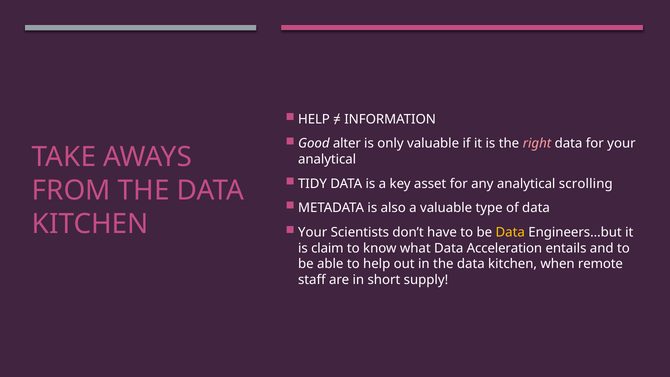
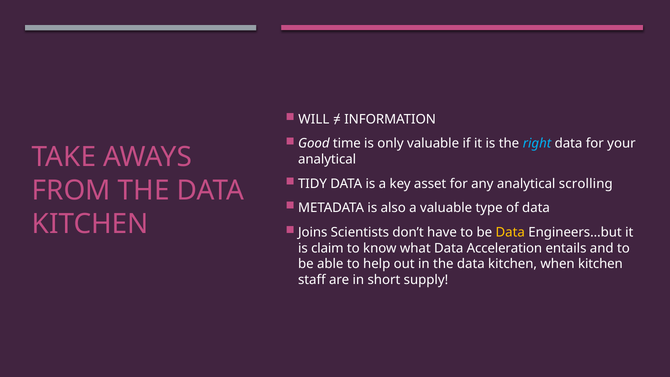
HELP at (314, 119): HELP -> WILL
alter: alter -> time
right colour: pink -> light blue
Your at (313, 232): Your -> Joins
when remote: remote -> kitchen
